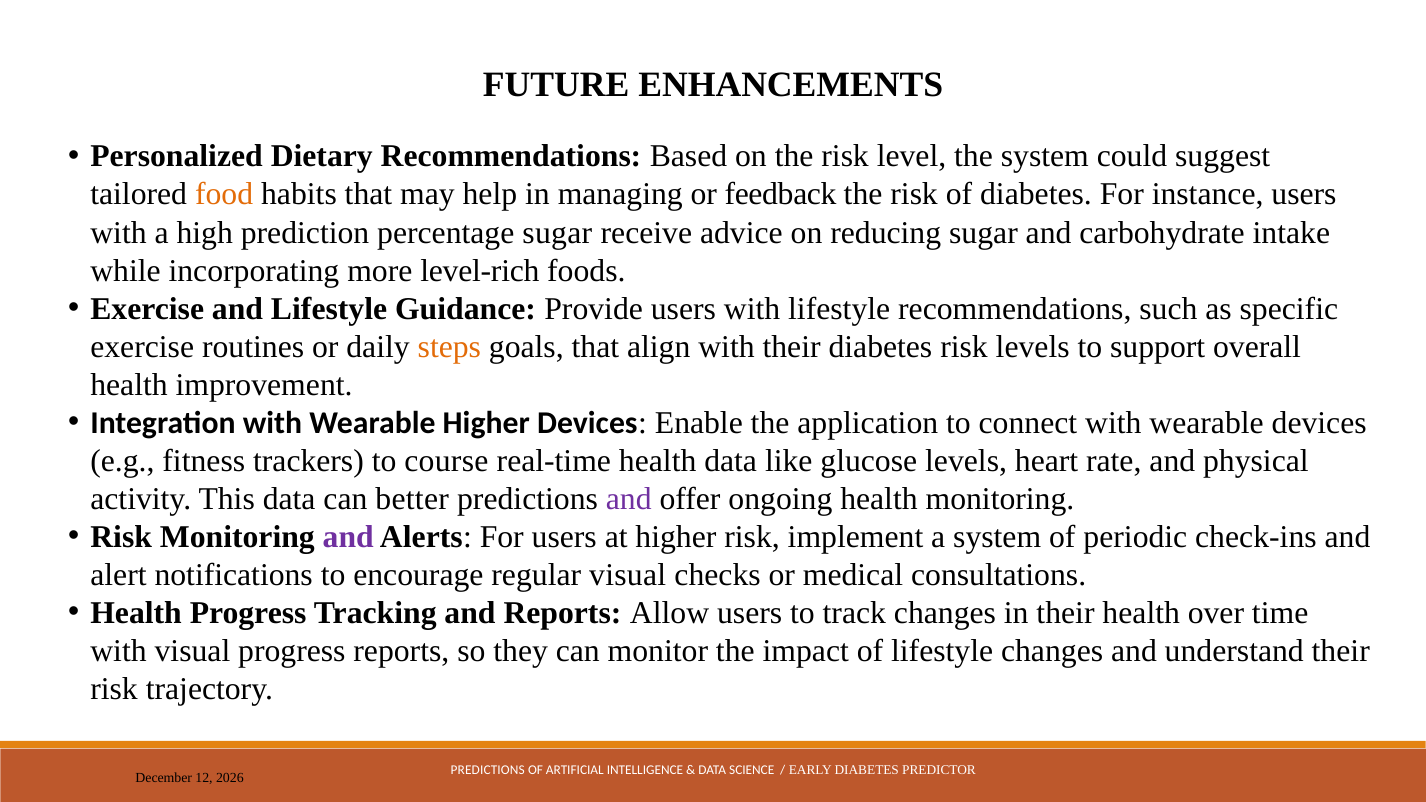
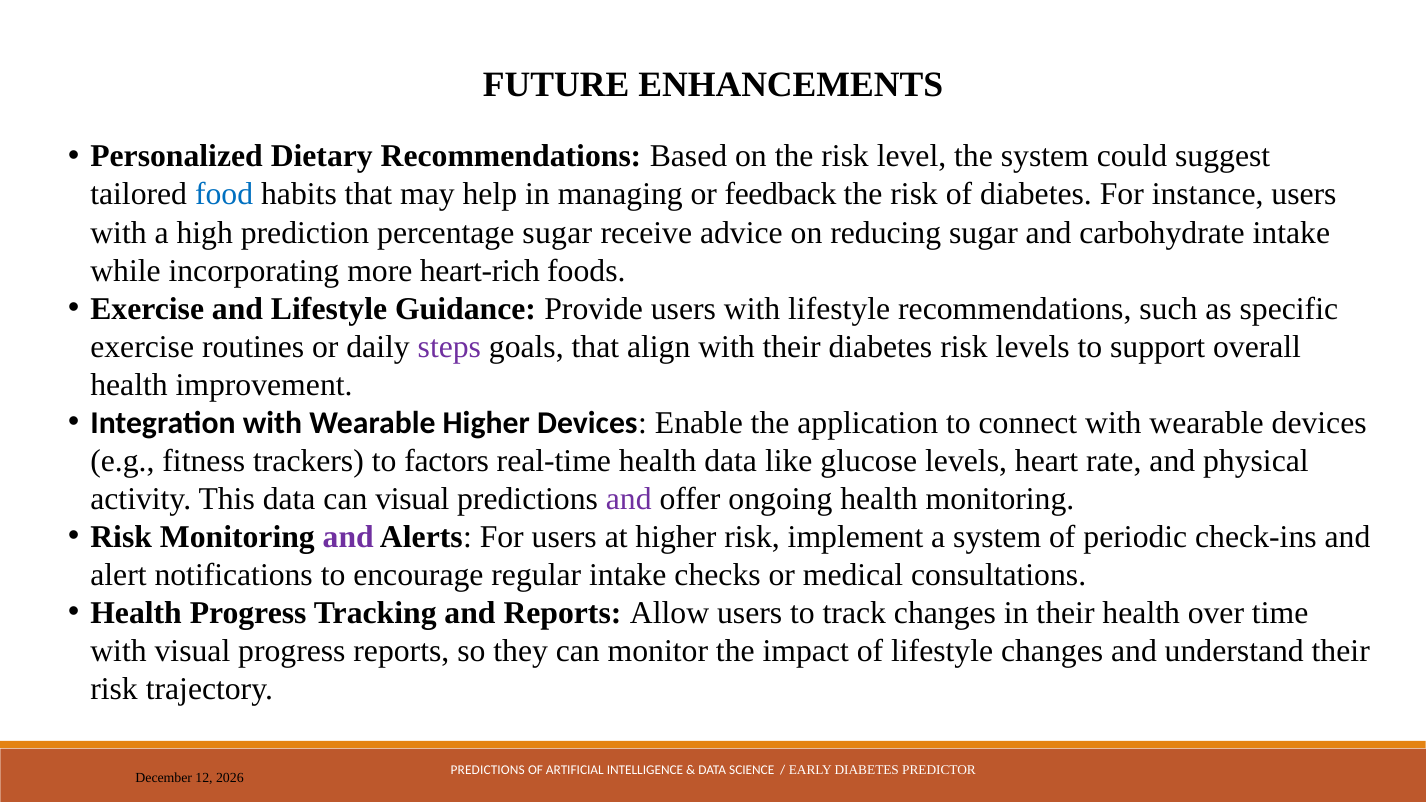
food colour: orange -> blue
level-rich: level-rich -> heart-rich
steps colour: orange -> purple
course: course -> factors
can better: better -> visual
regular visual: visual -> intake
